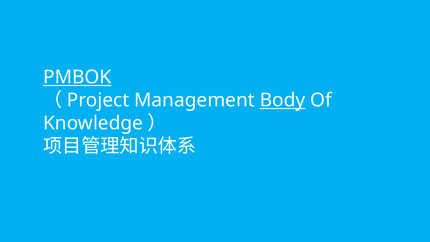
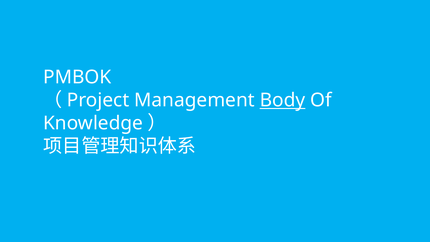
PMBOK underline: present -> none
